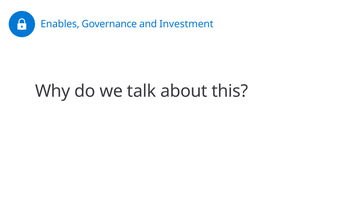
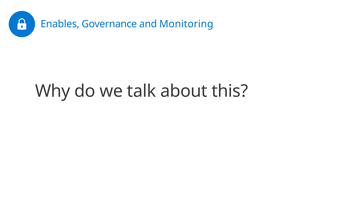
Investment: Investment -> Monitoring
